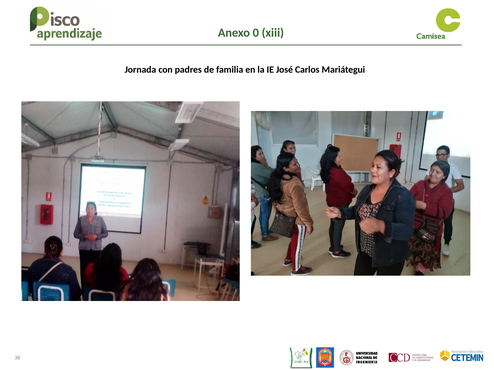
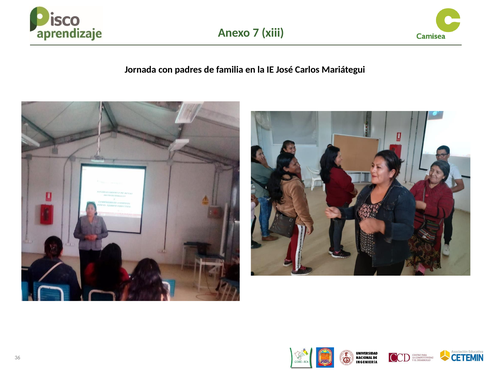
0: 0 -> 7
